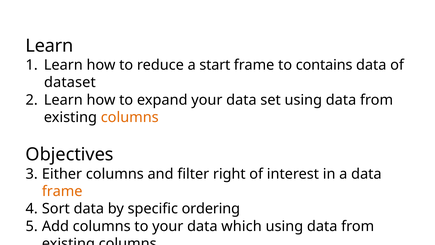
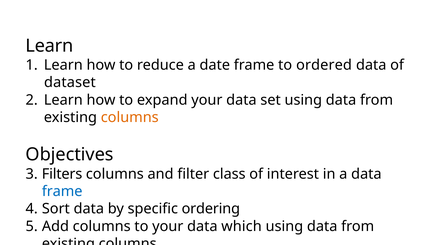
start: start -> date
contains: contains -> ordered
Either: Either -> Filters
right: right -> class
frame at (62, 191) colour: orange -> blue
